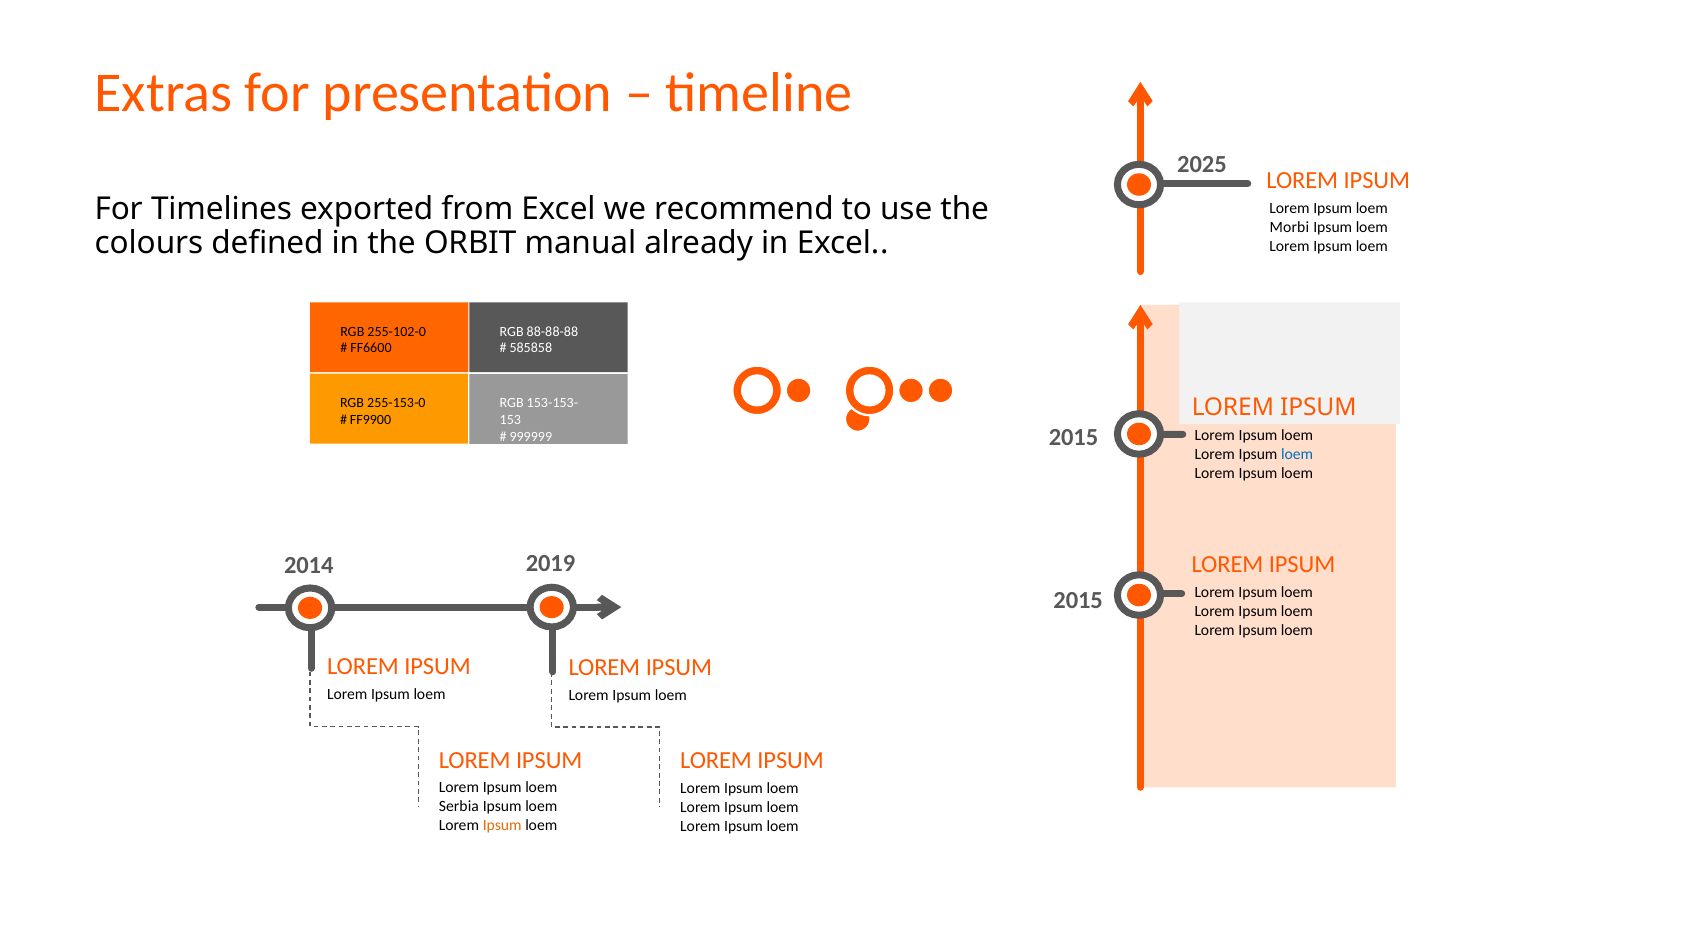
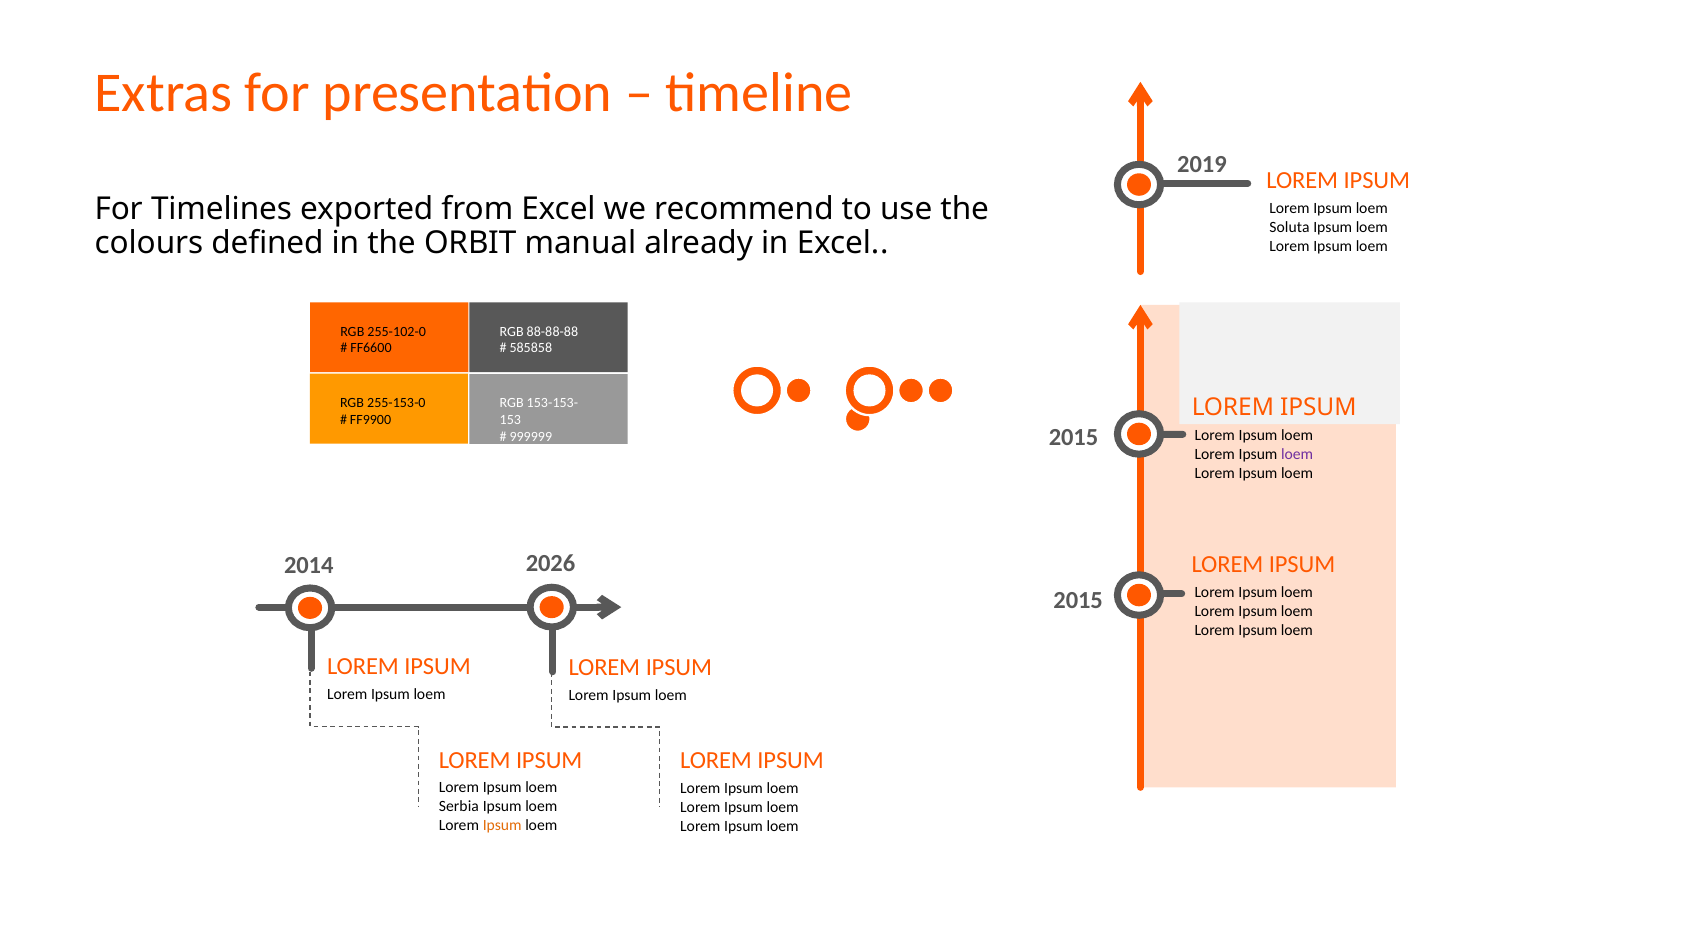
2025: 2025 -> 2019
Morbi: Morbi -> Soluta
loem at (1297, 454) colour: blue -> purple
2019: 2019 -> 2026
